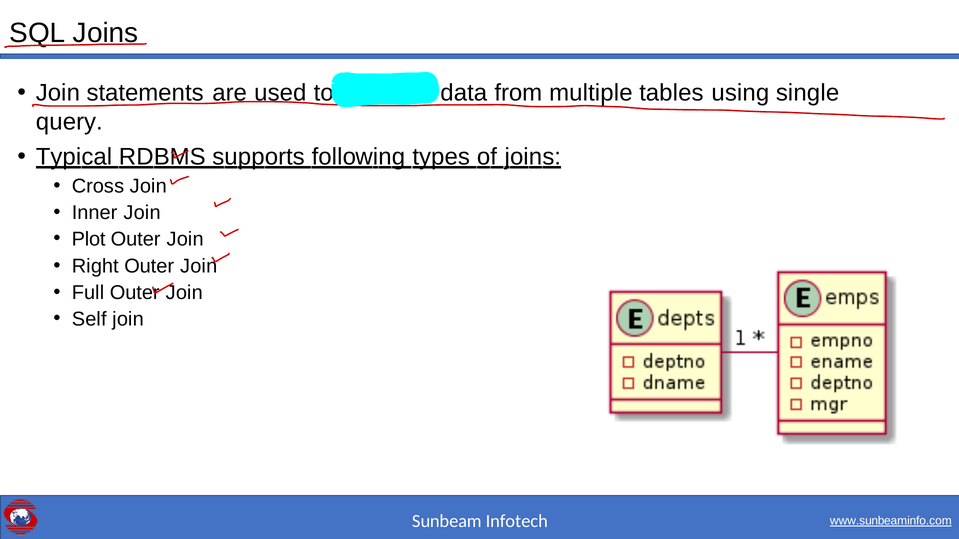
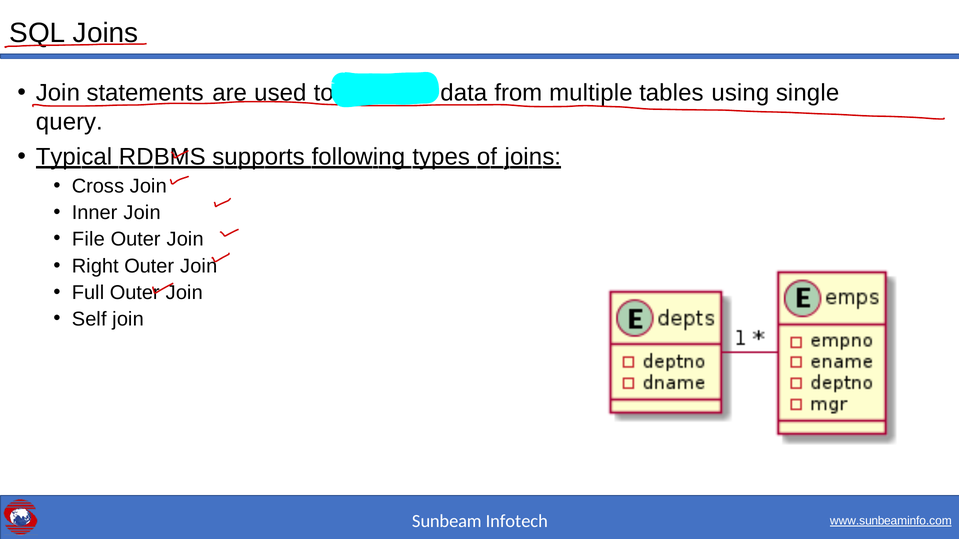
Plot: Plot -> File
